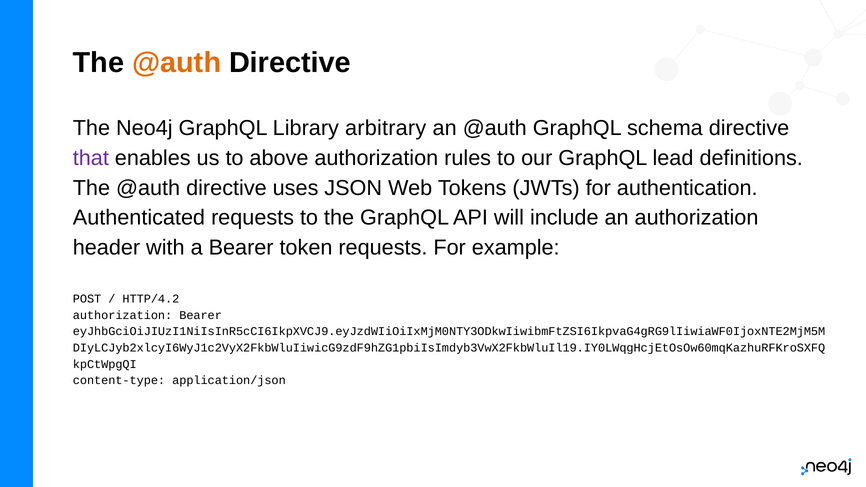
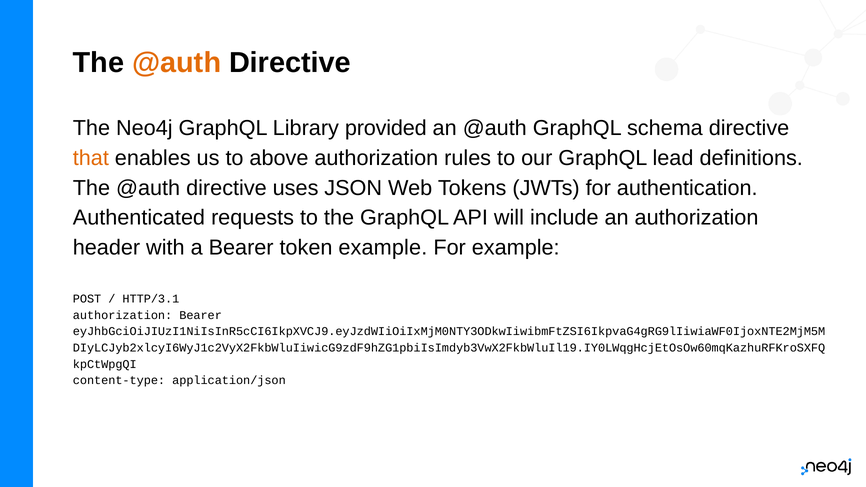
arbitrary: arbitrary -> provided
that colour: purple -> orange
token requests: requests -> example
HTTP/4.2: HTTP/4.2 -> HTTP/3.1
